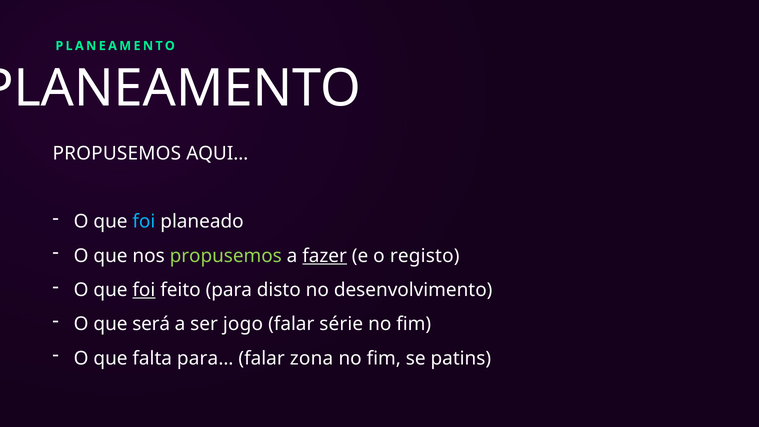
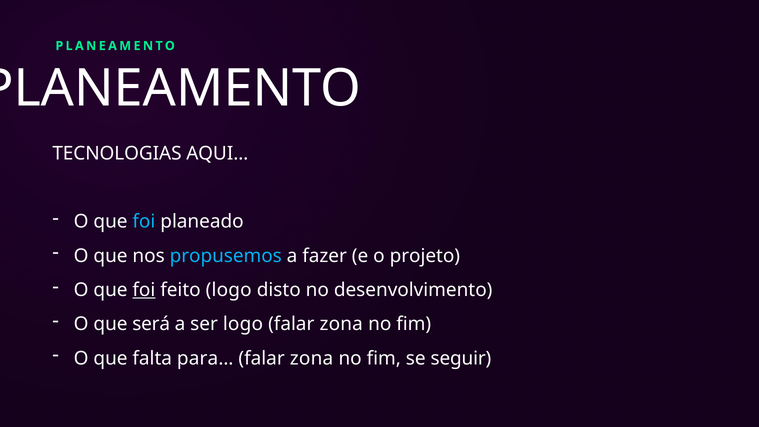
PROPUSEMOS at (117, 153): PROPUSEMOS -> TECNOLOGIAS
propusemos at (226, 256) colour: light green -> light blue
fazer underline: present -> none
registo: registo -> projeto
feito para: para -> logo
ser jogo: jogo -> logo
série at (341, 324): série -> zona
patins: patins -> seguir
